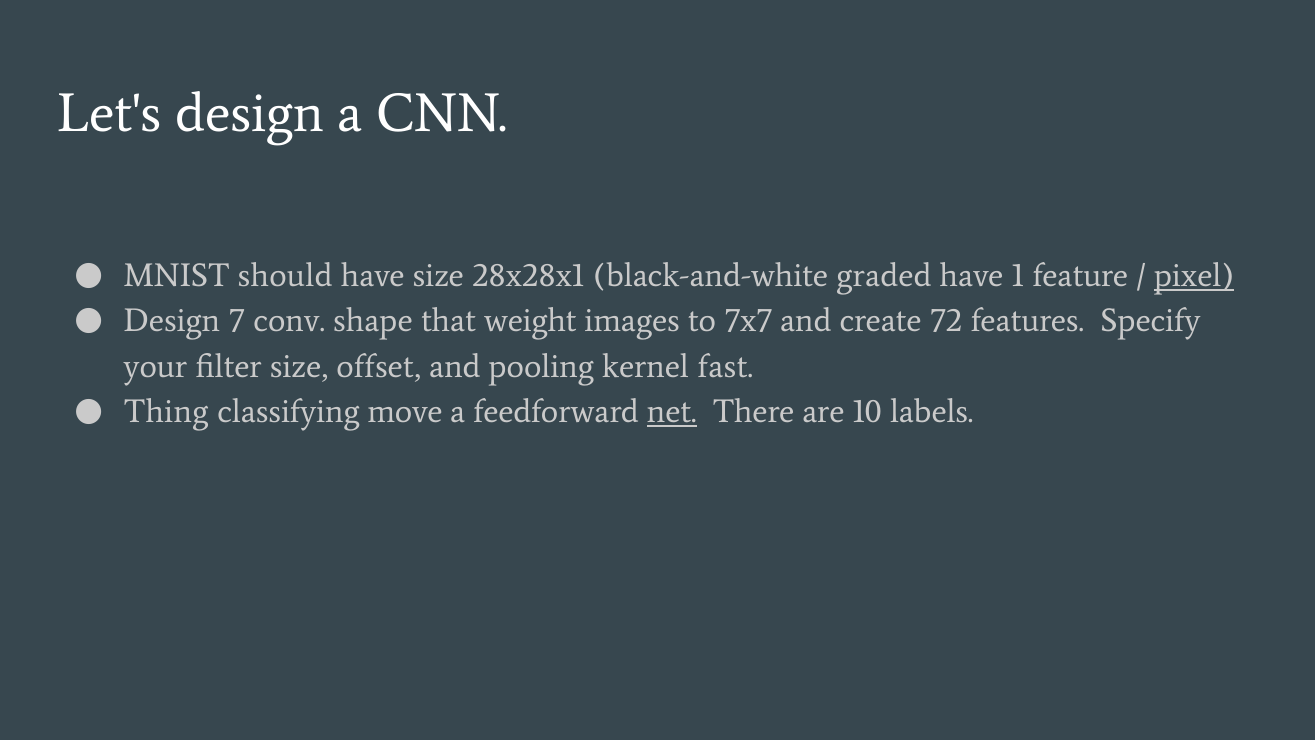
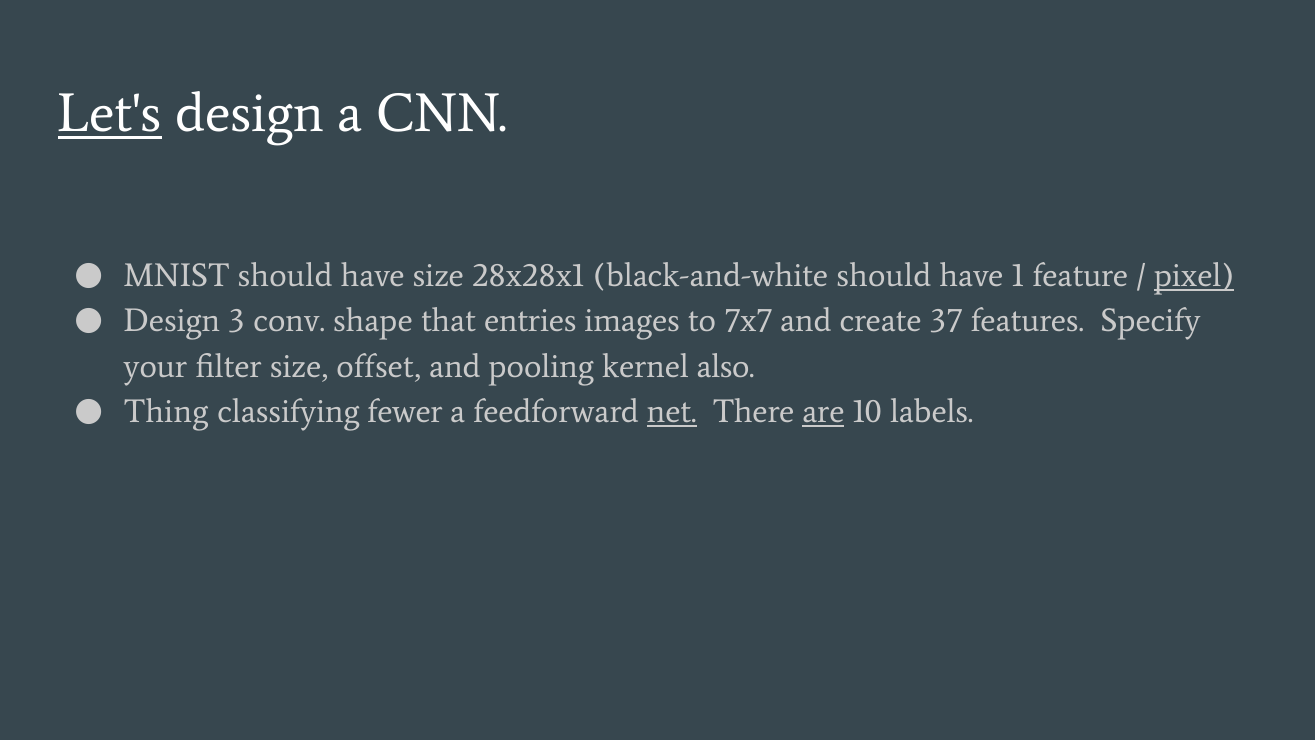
Let's underline: none -> present
black-and-white graded: graded -> should
7: 7 -> 3
weight: weight -> entries
72: 72 -> 37
fast: fast -> also
move: move -> fewer
are underline: none -> present
